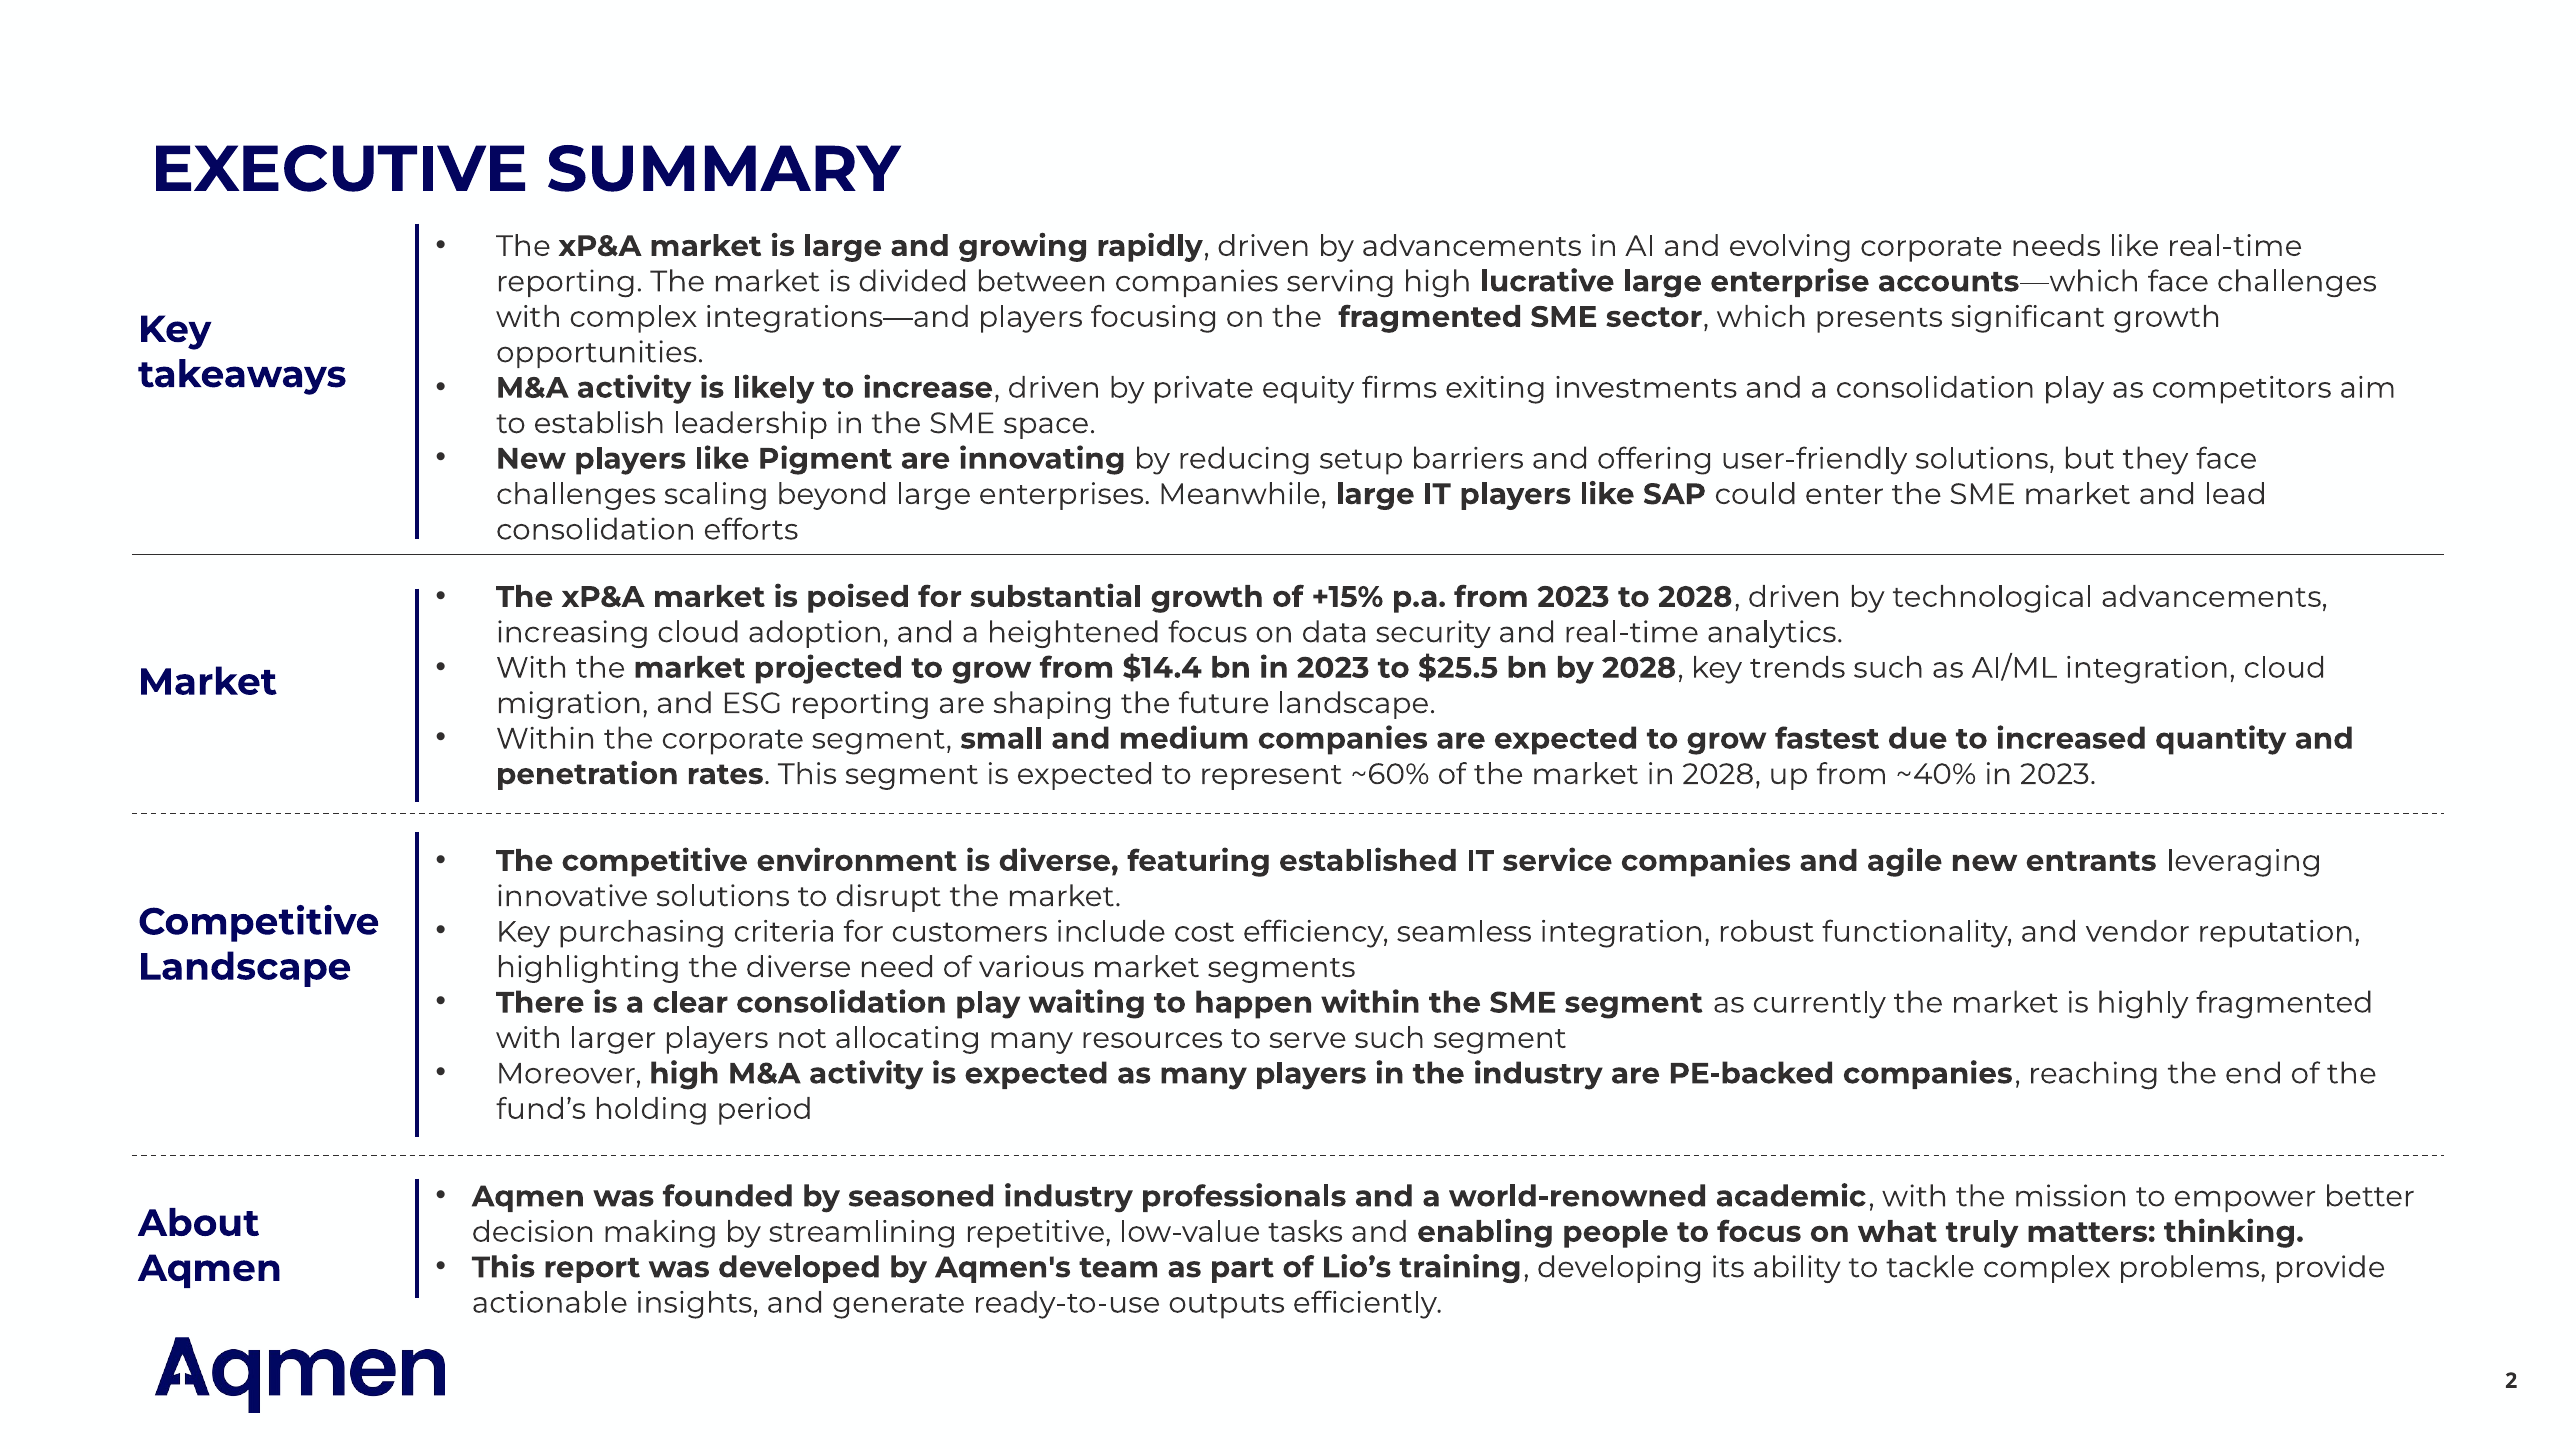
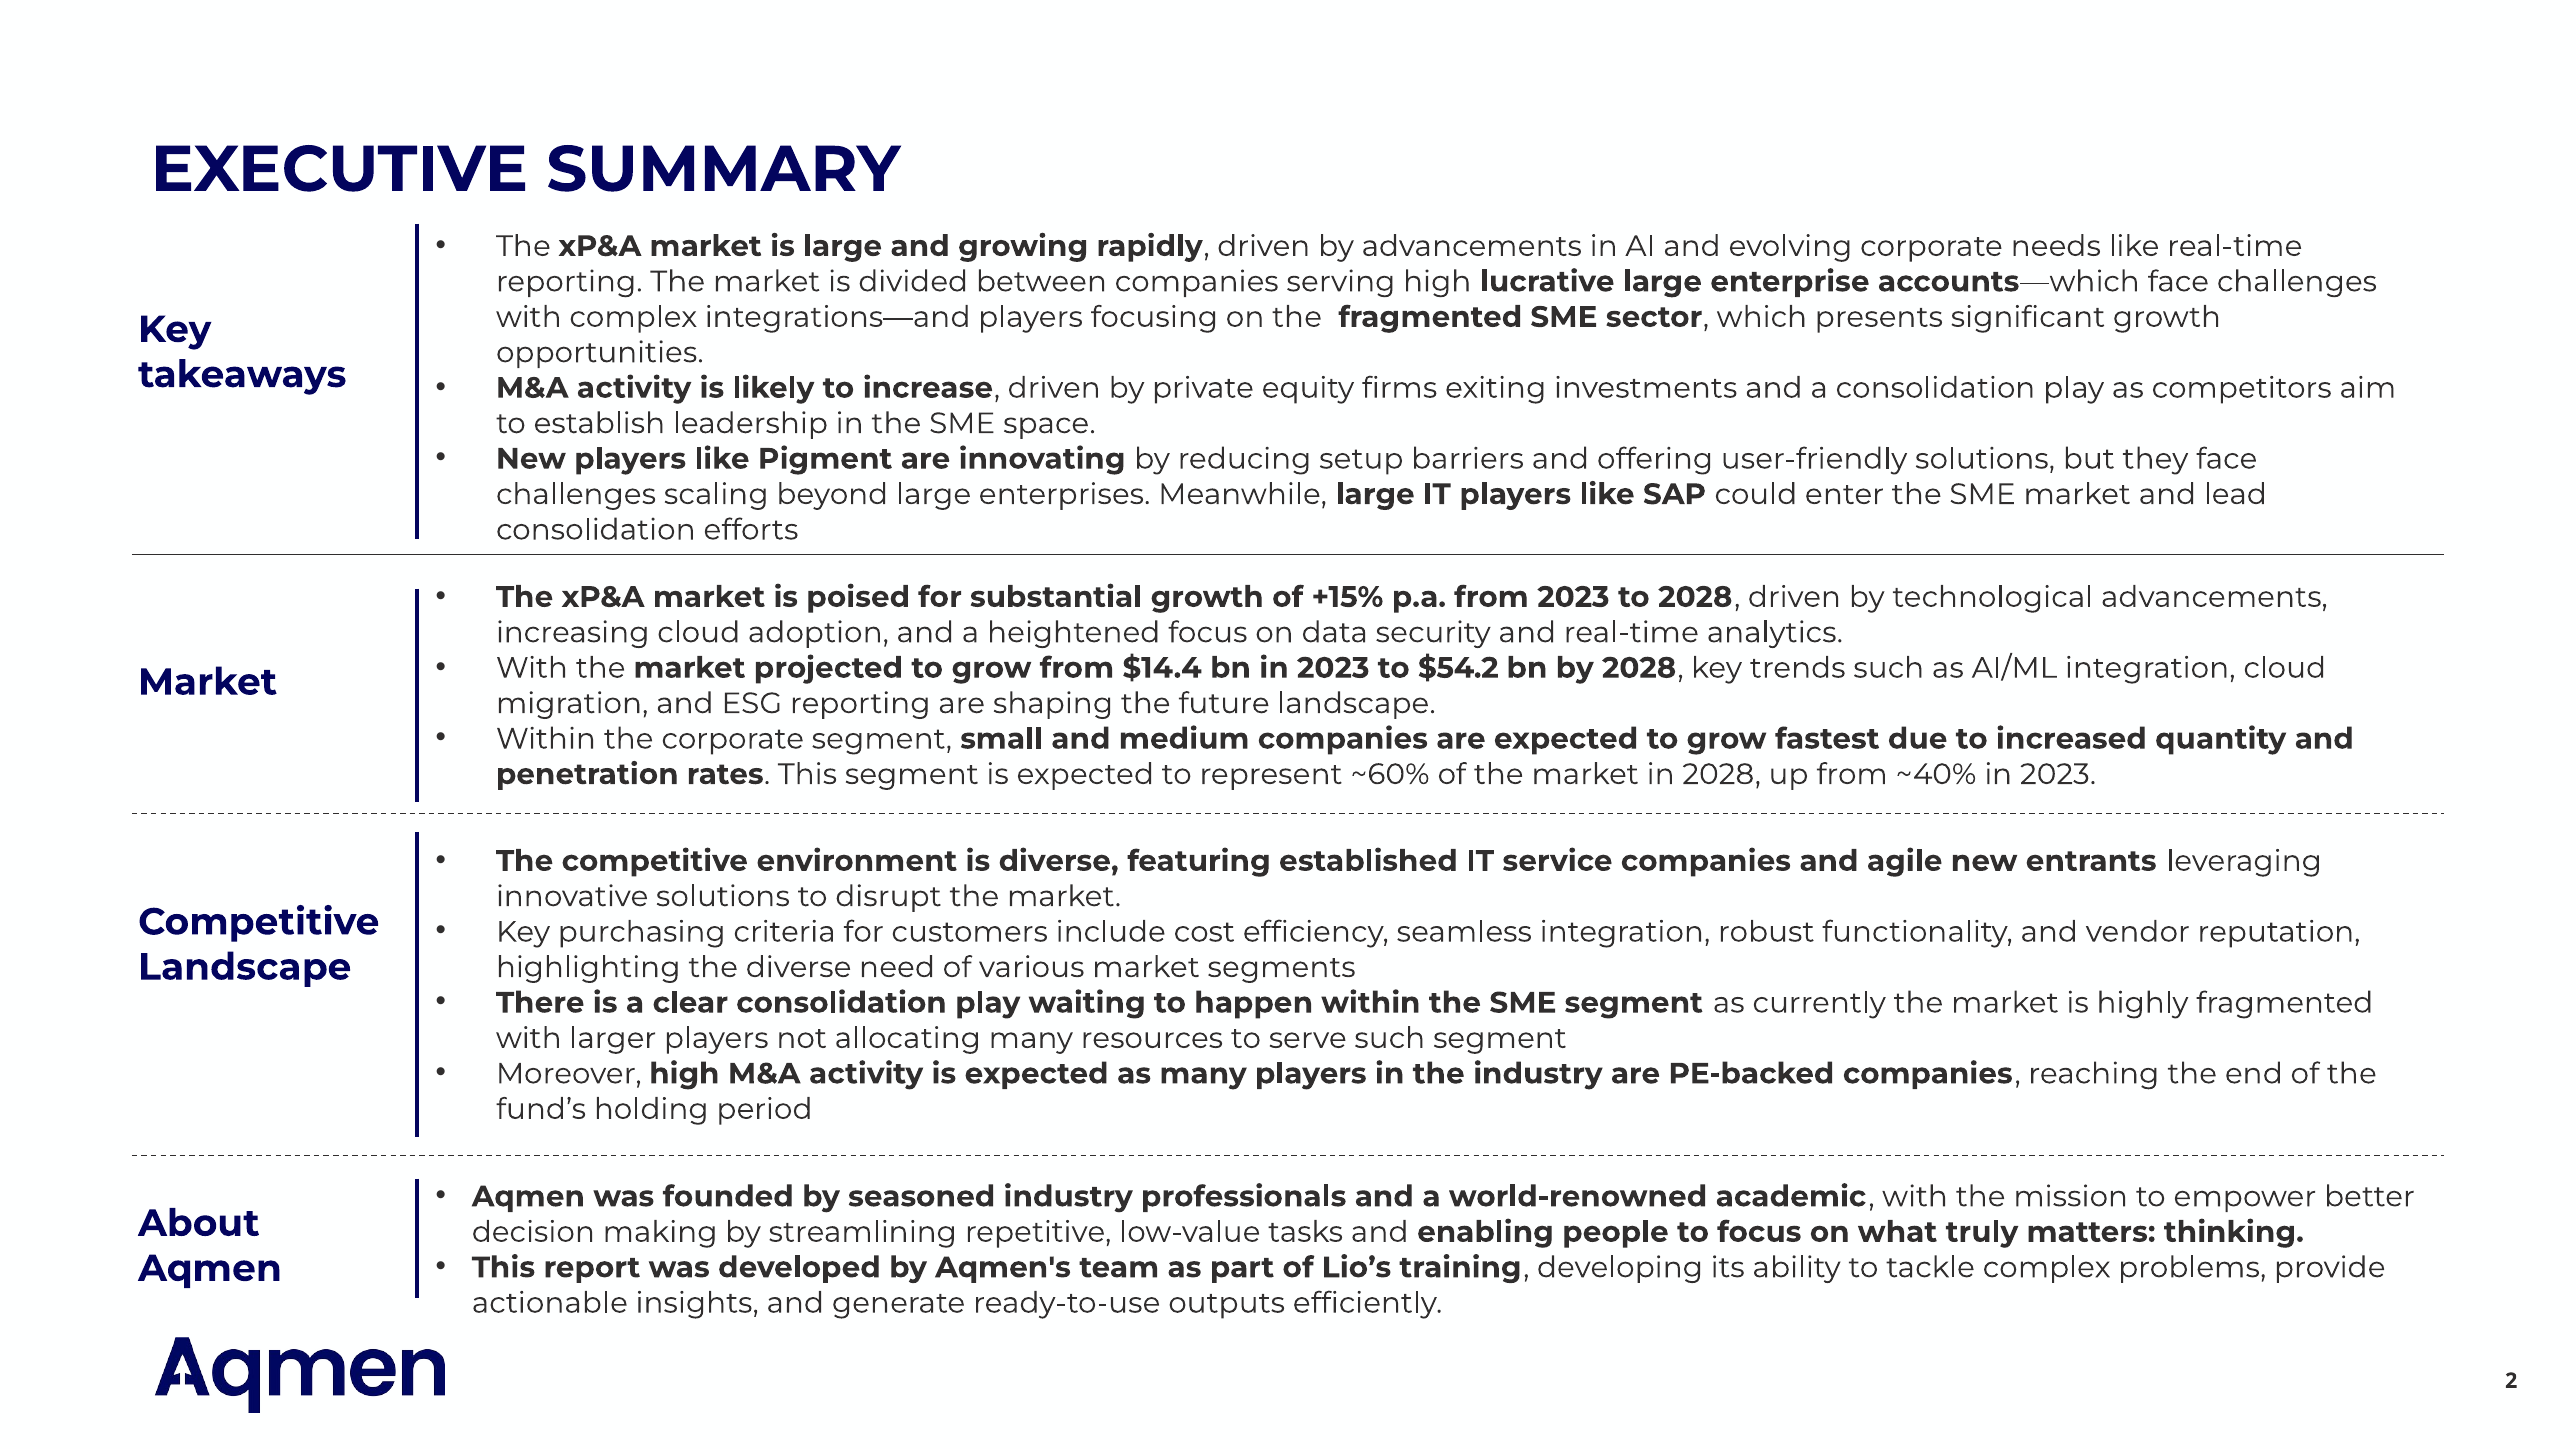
$25.5: $25.5 -> $54.2
